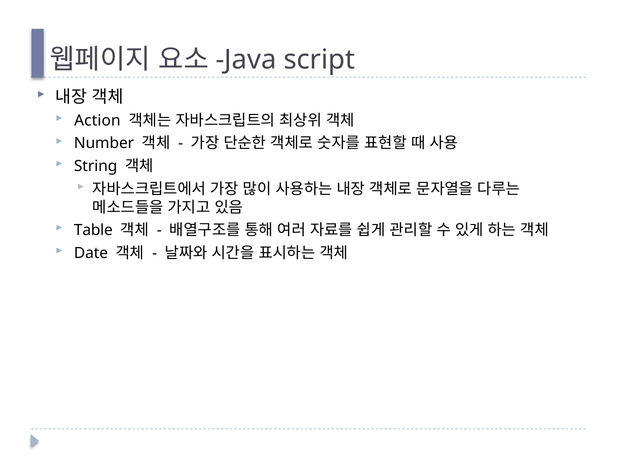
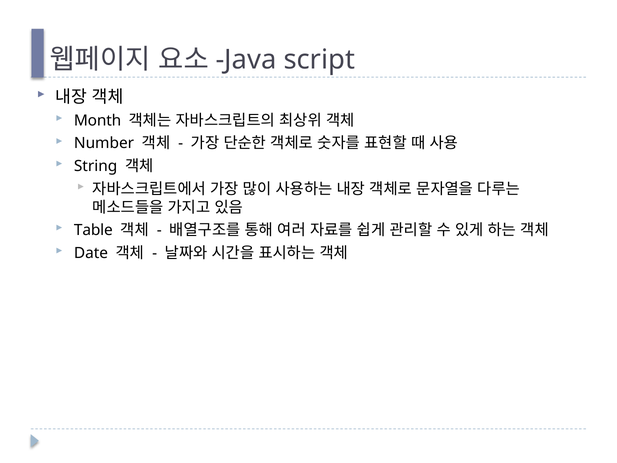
Action: Action -> Month
